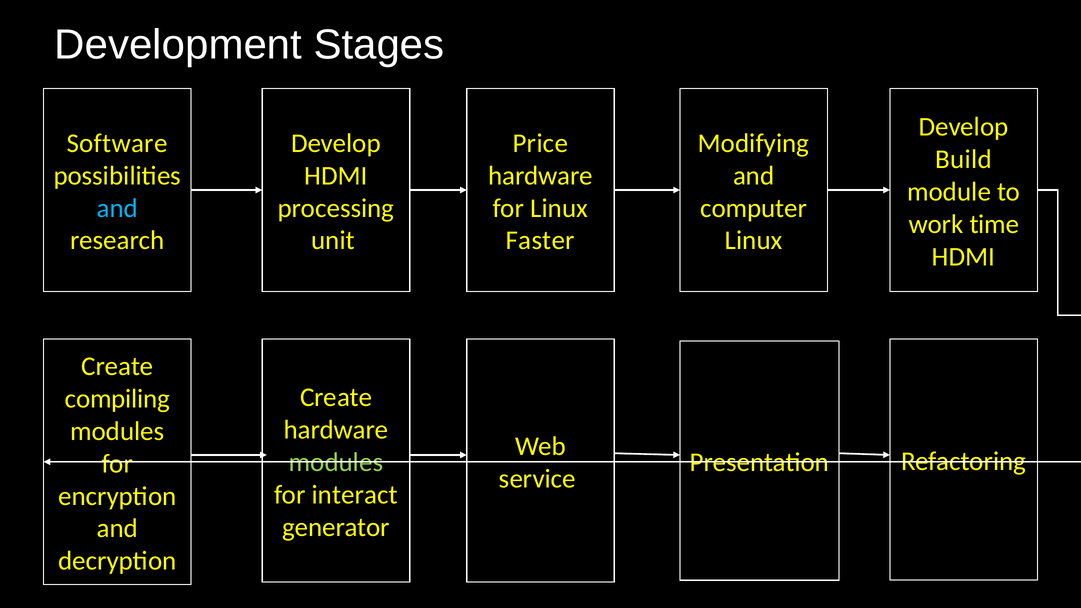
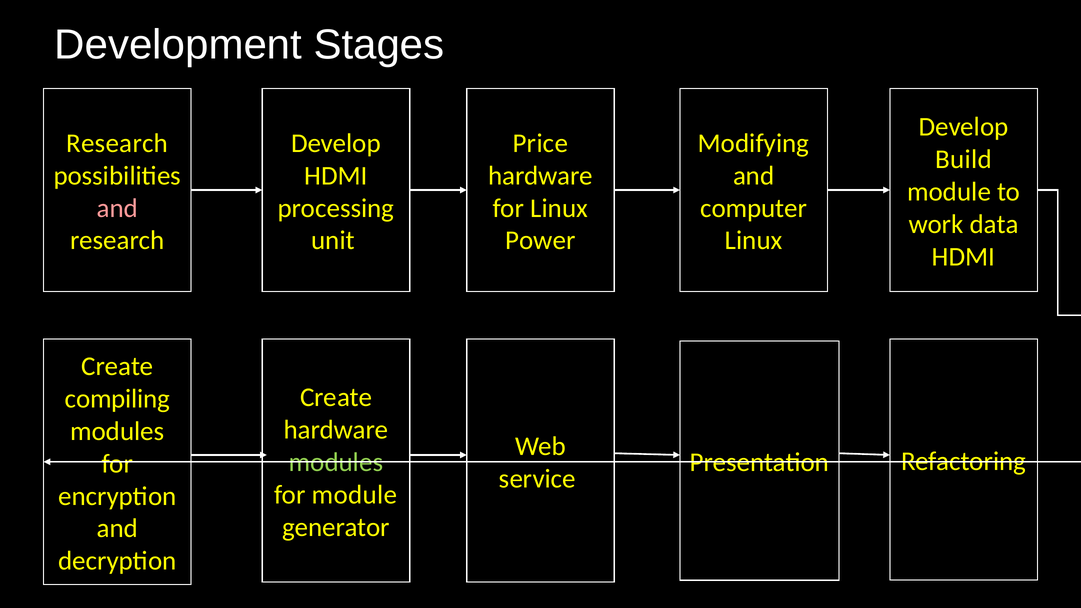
Software at (117, 143): Software -> Research
and at (117, 208) colour: light blue -> pink
time: time -> data
Faster: Faster -> Power
for interact: interact -> module
